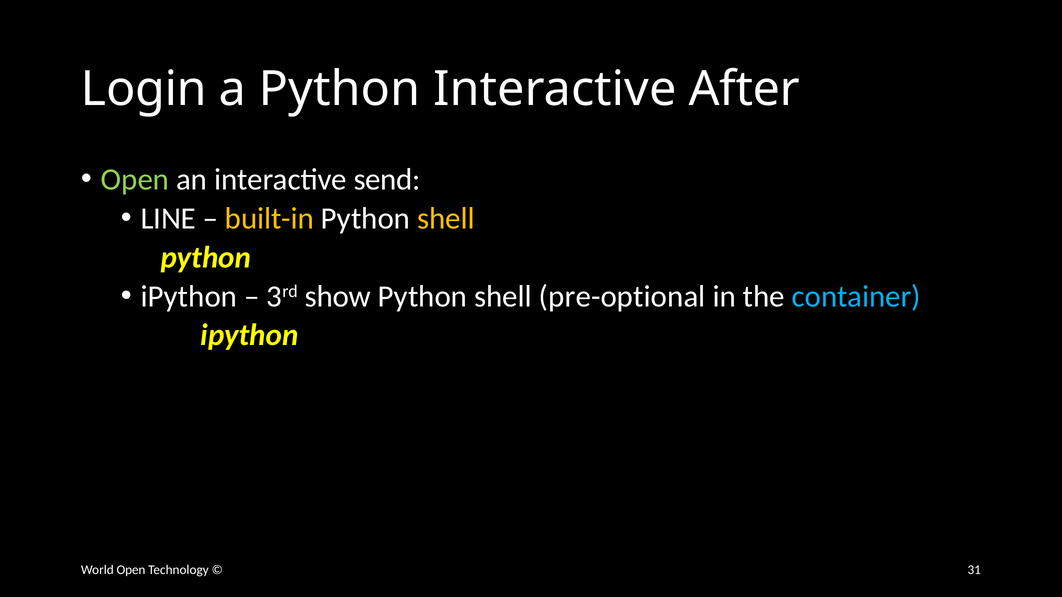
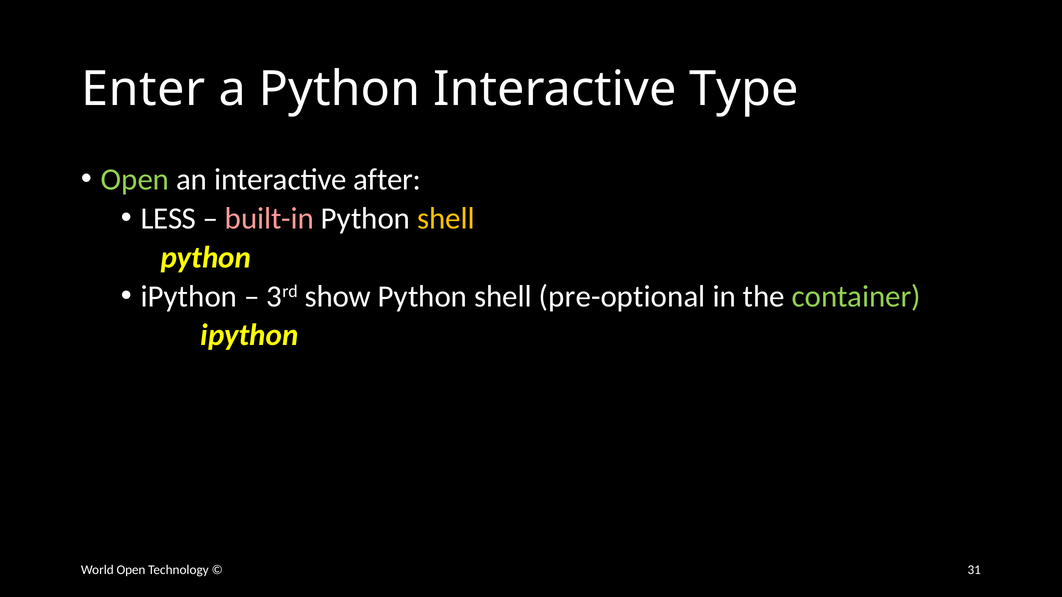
Login: Login -> Enter
After: After -> Type
send: send -> after
LINE: LINE -> LESS
built-in colour: yellow -> pink
container colour: light blue -> light green
